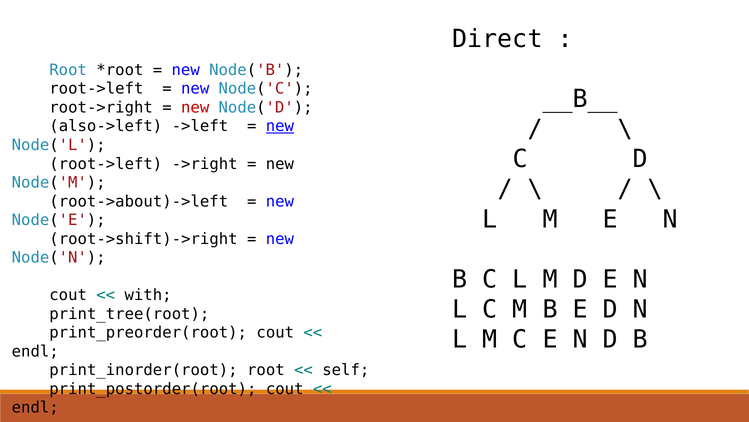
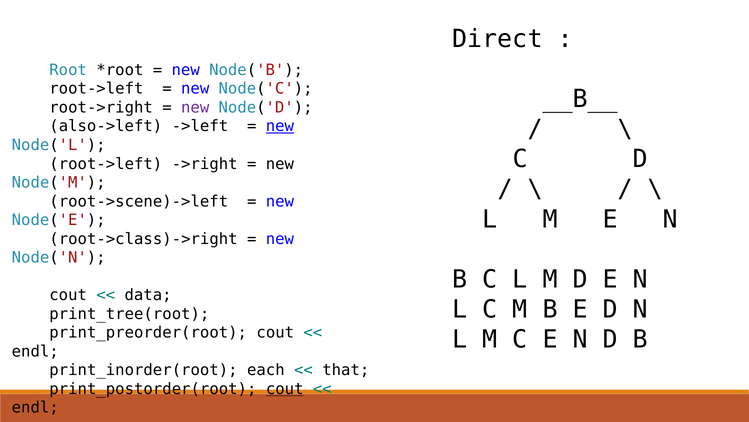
new at (195, 107) colour: red -> purple
root->about)->left: root->about)->left -> root->scene)->left
root->shift)->right: root->shift)->right -> root->class)->right
with: with -> data
print_inorder(root root: root -> each
self: self -> that
cout at (285, 388) underline: none -> present
